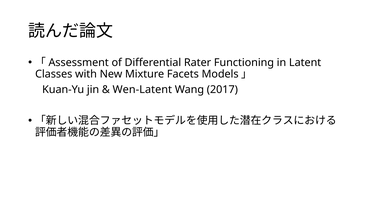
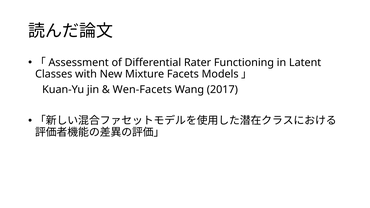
Wen-Latent: Wen-Latent -> Wen-Facets
